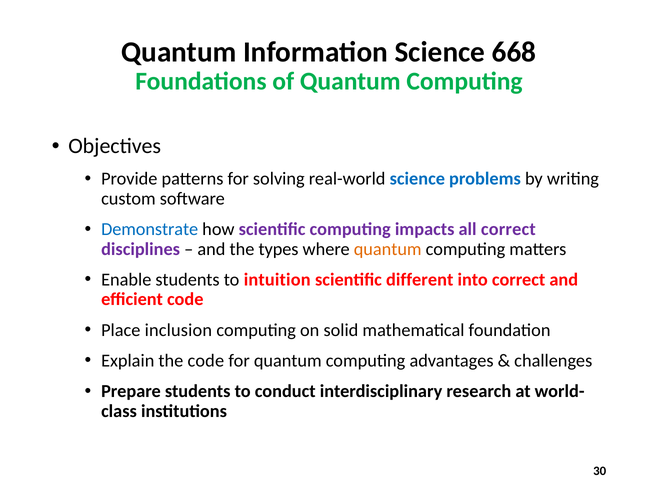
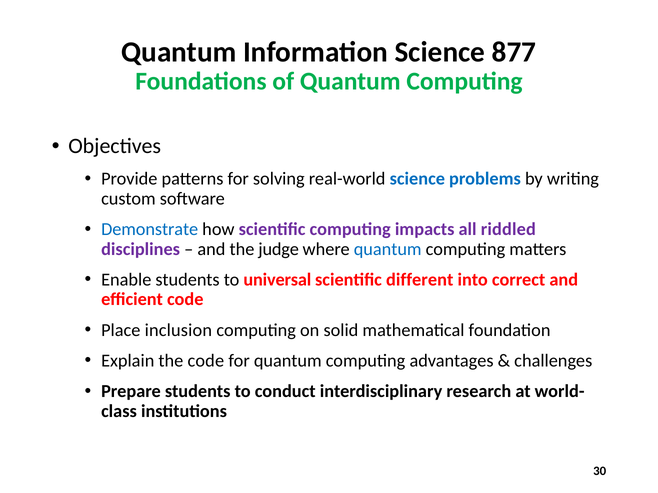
668: 668 -> 877
all correct: correct -> riddled
types: types -> judge
quantum at (388, 249) colour: orange -> blue
intuition: intuition -> universal
